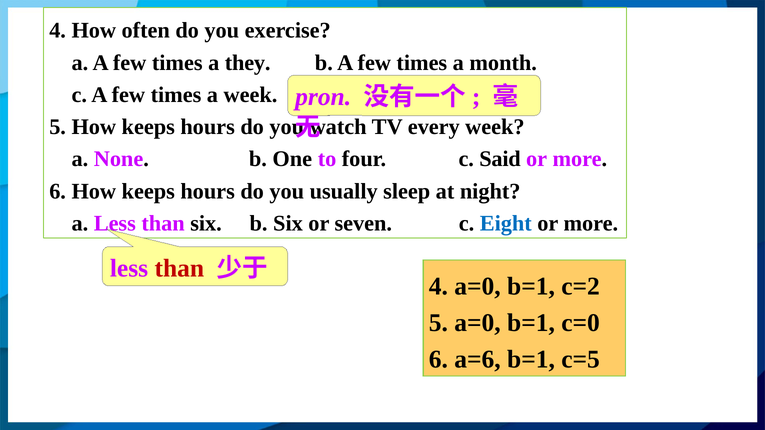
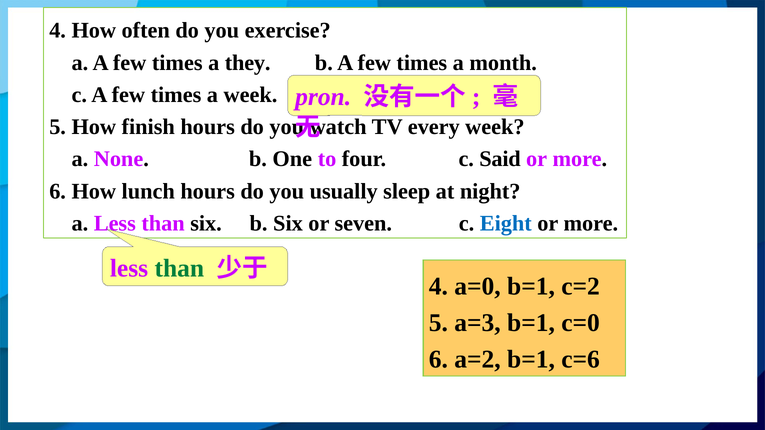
5 How keeps: keeps -> finish
6 How keeps: keeps -> lunch
than at (179, 269) colour: red -> green
5 a=0: a=0 -> a=3
a=6: a=6 -> a=2
c=5: c=5 -> c=6
